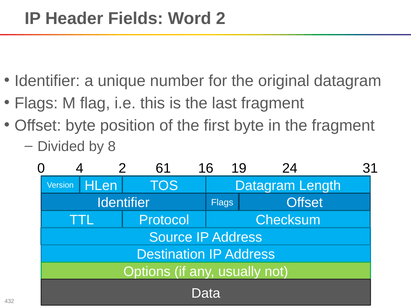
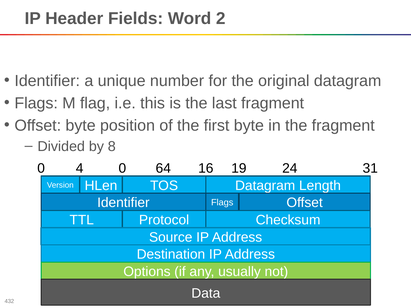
0 2: 2 -> 0
61: 61 -> 64
